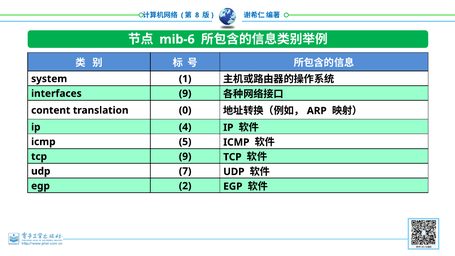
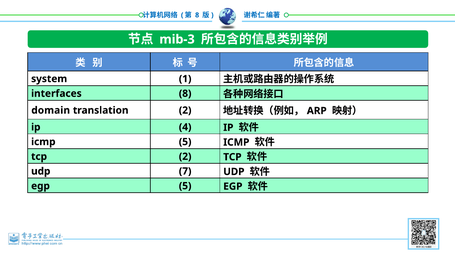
mib-6: mib-6 -> mib-3
interfaces 9: 9 -> 8
content: content -> domain
translation 0: 0 -> 2
tcp 9: 9 -> 2
egp 2: 2 -> 5
